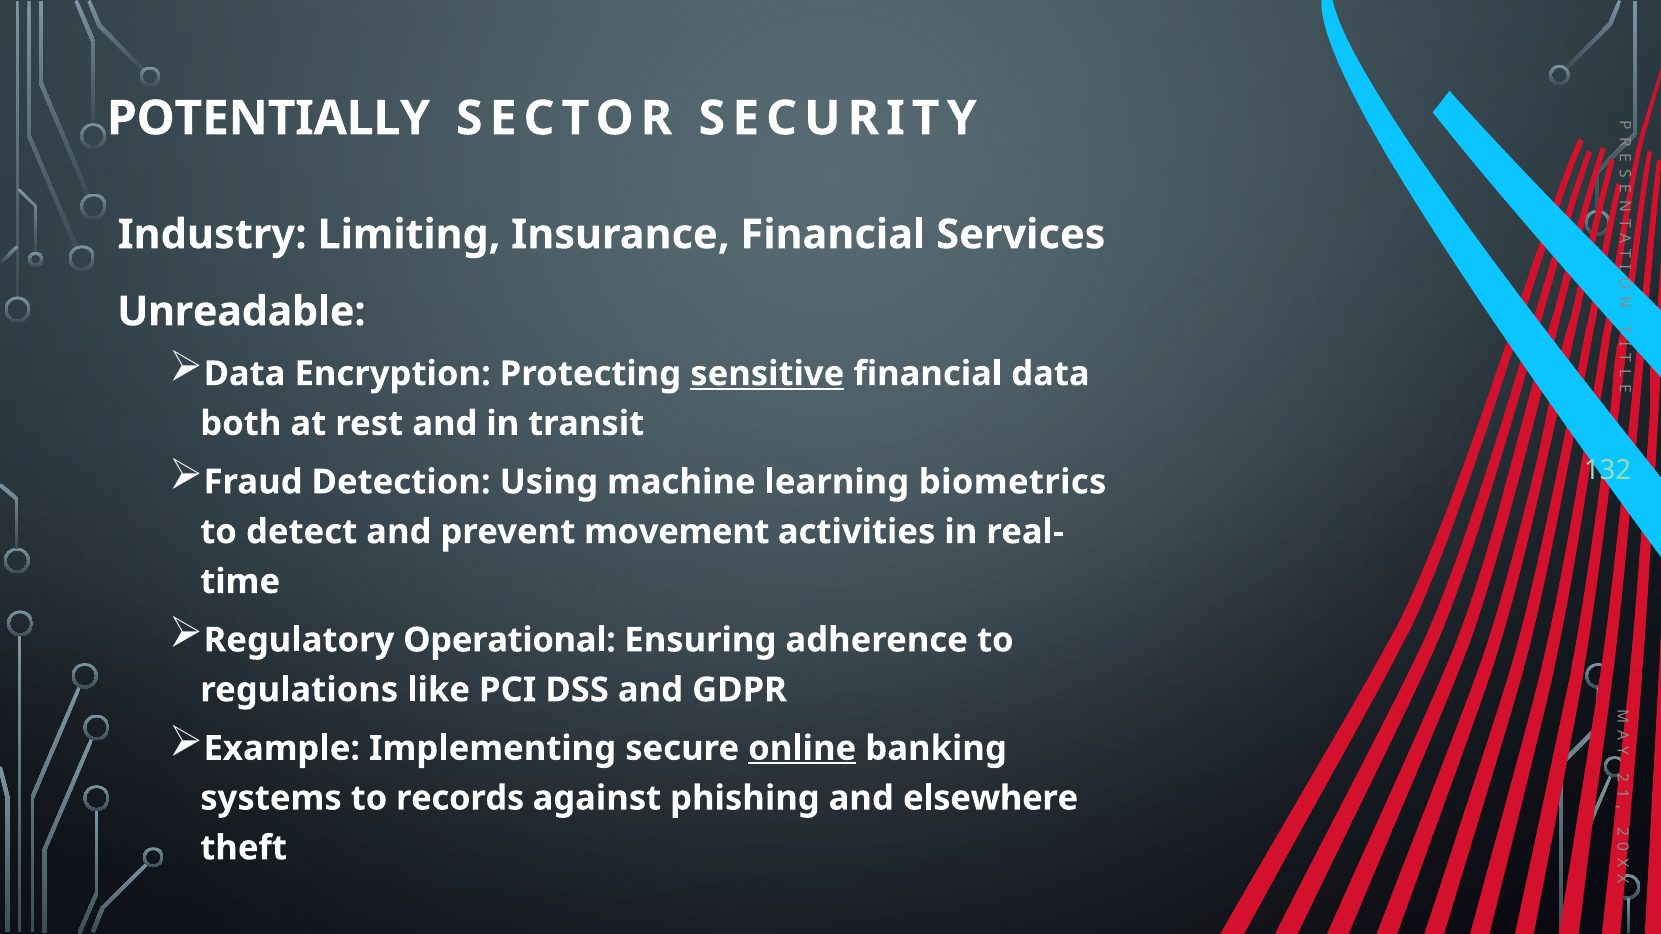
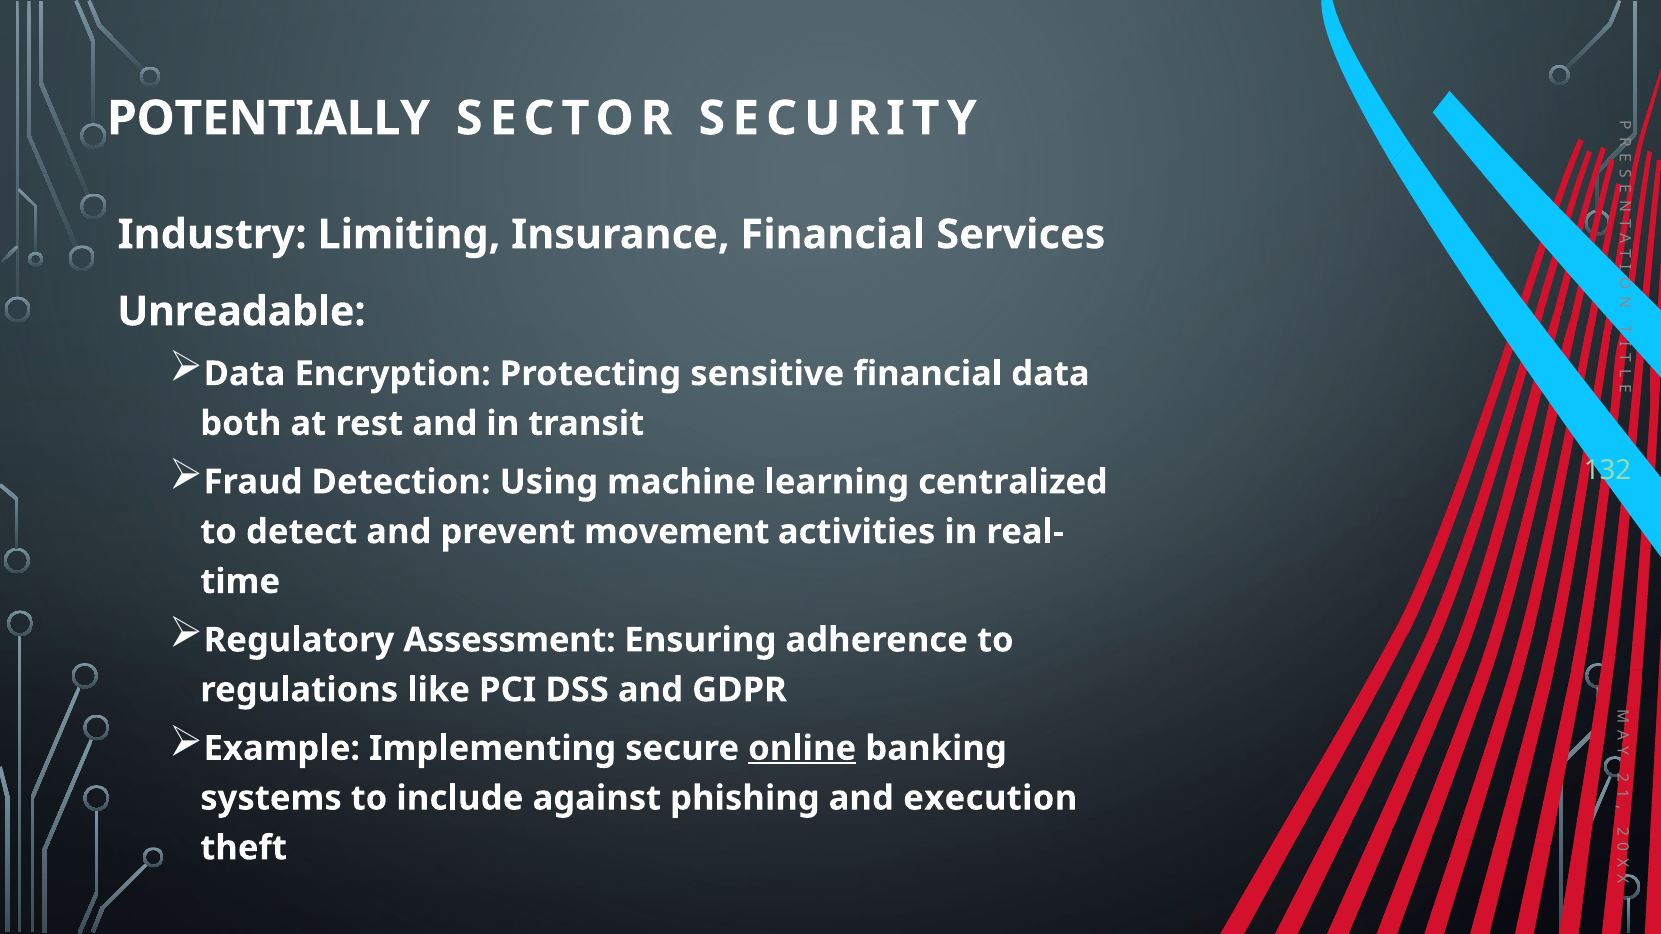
sensitive underline: present -> none
biometrics: biometrics -> centralized
Operational: Operational -> Assessment
records: records -> include
elsewhere: elsewhere -> execution
